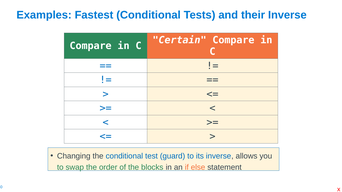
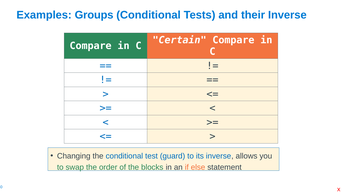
Fastest: Fastest -> Groups
